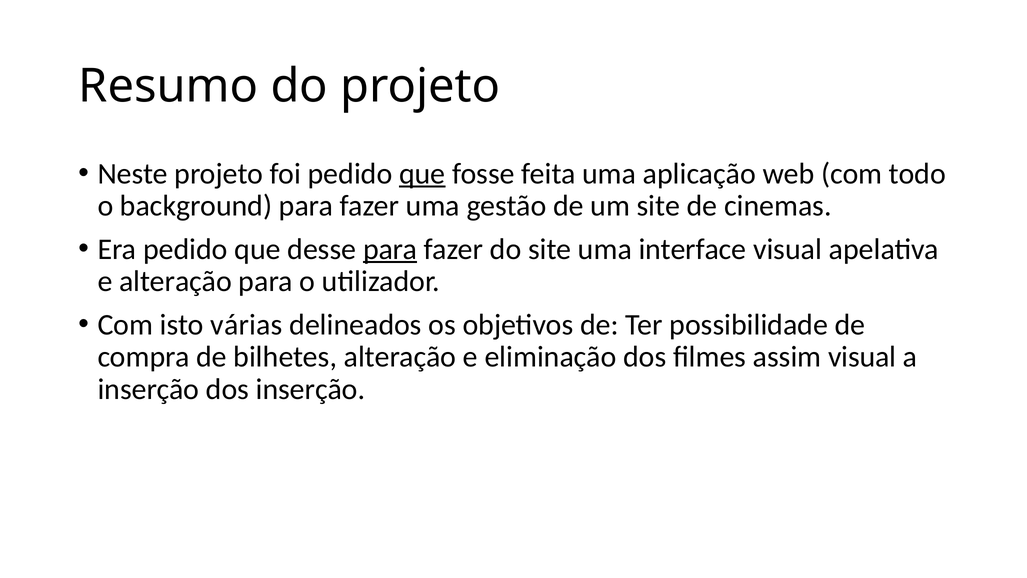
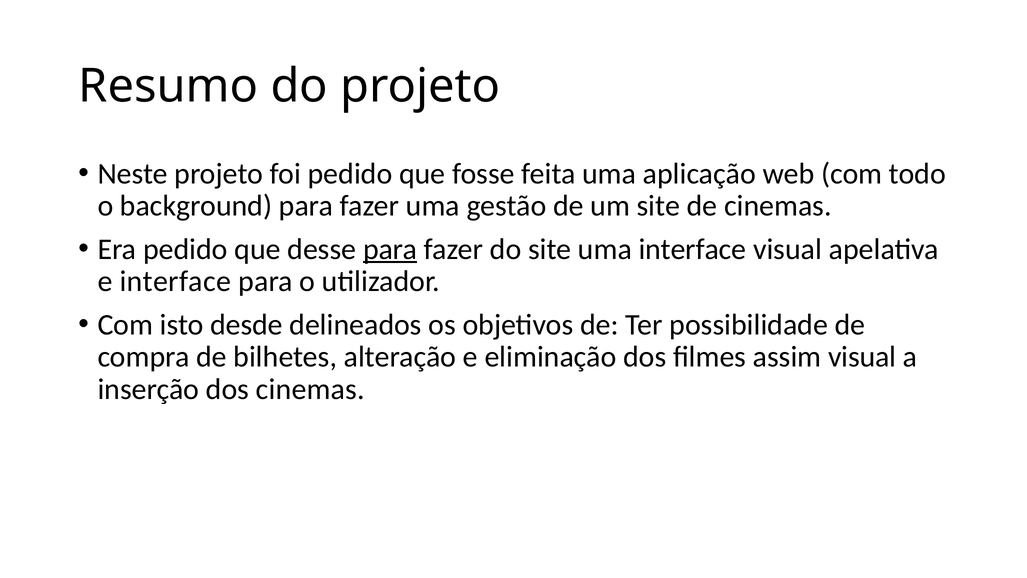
que at (422, 174) underline: present -> none
e alteração: alteração -> interface
várias: várias -> desde
dos inserção: inserção -> cinemas
